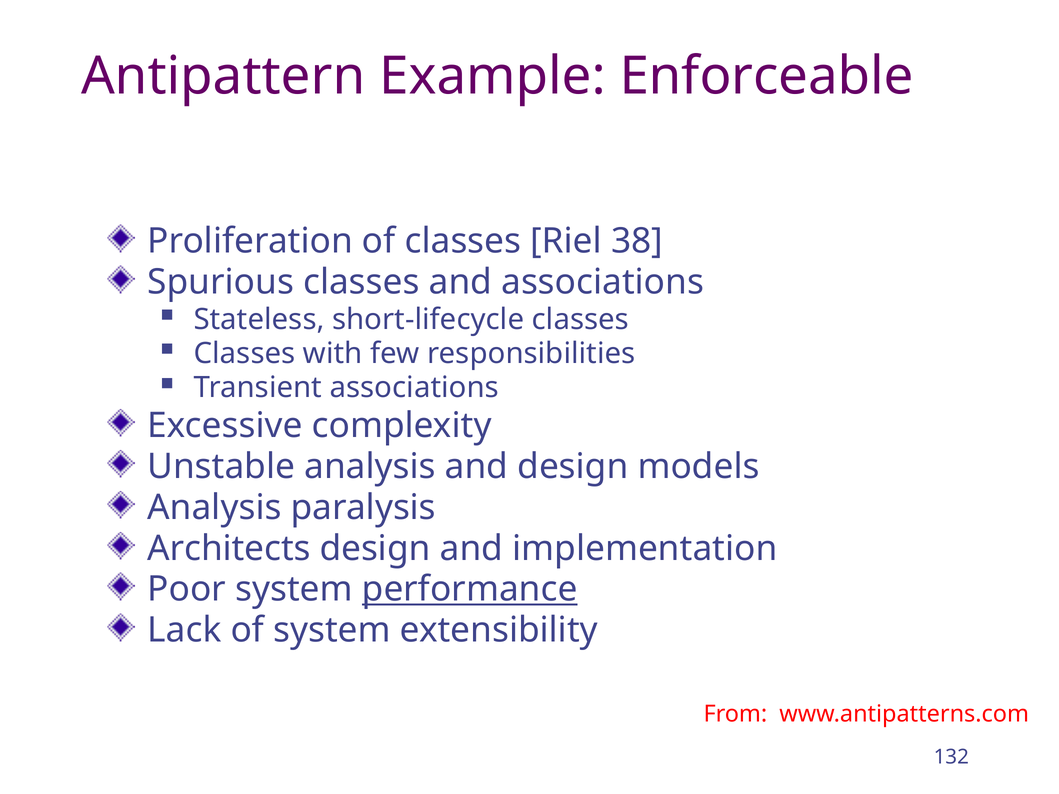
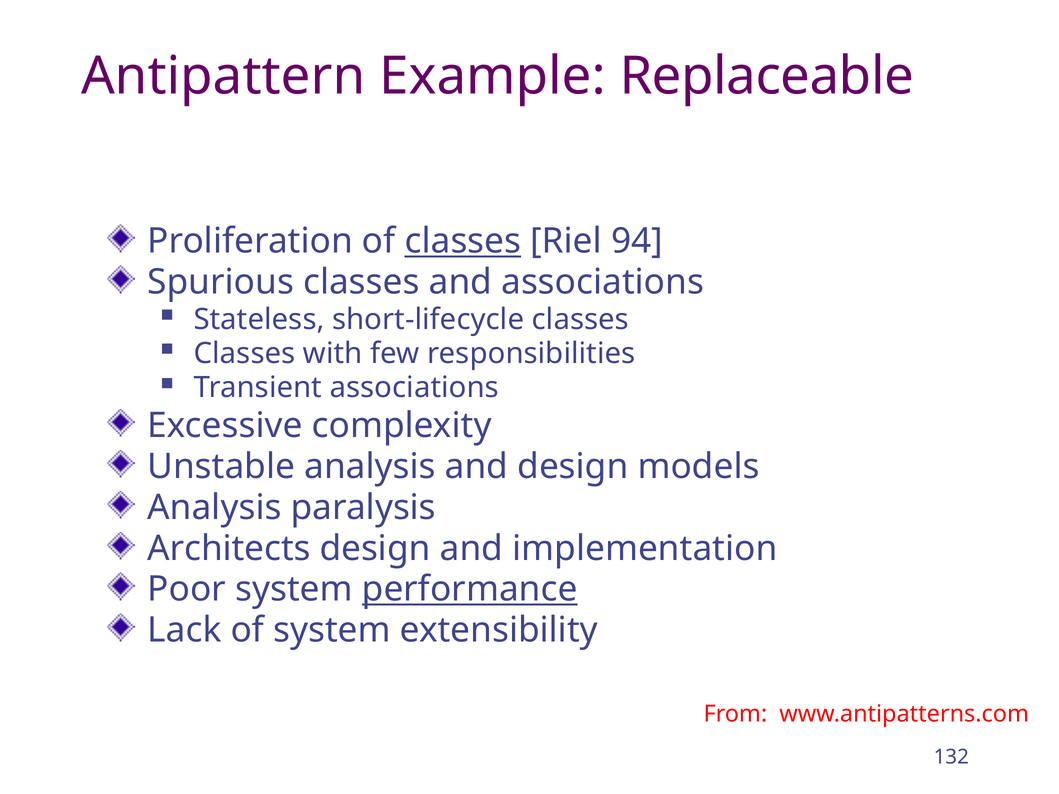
Enforceable: Enforceable -> Replaceable
classes at (463, 241) underline: none -> present
38: 38 -> 94
